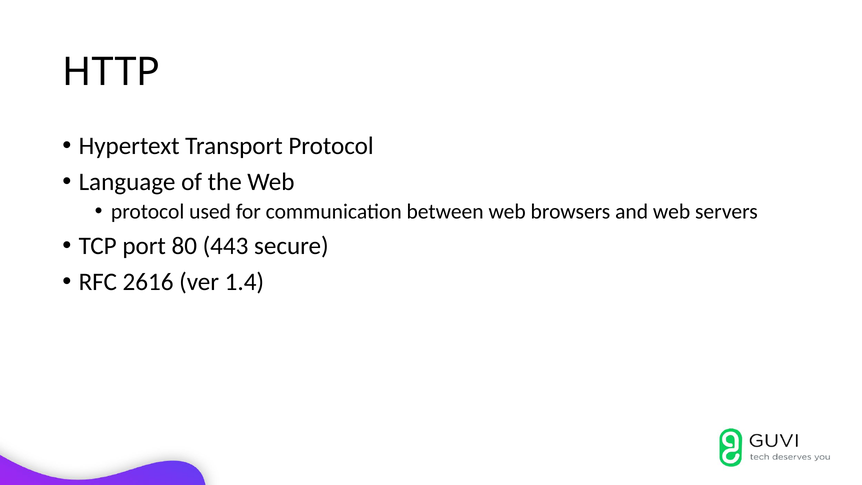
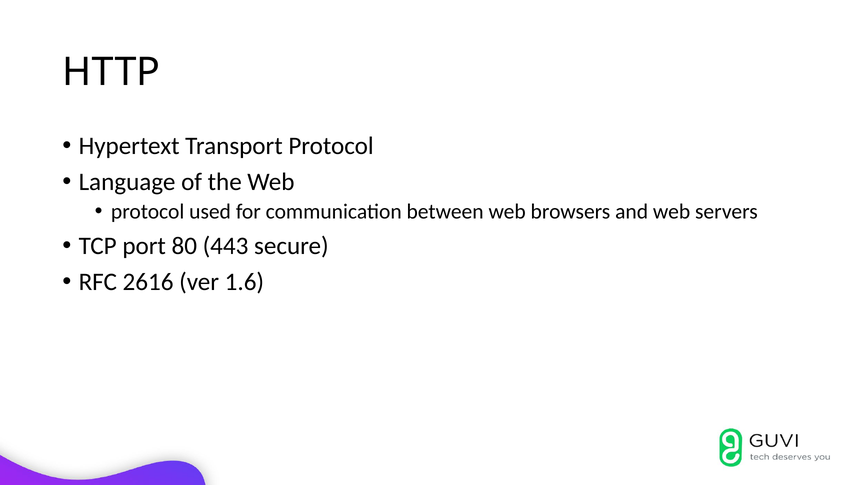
1.4: 1.4 -> 1.6
